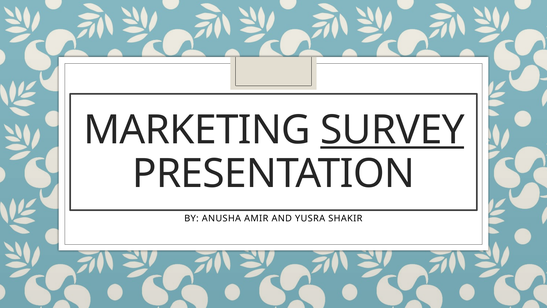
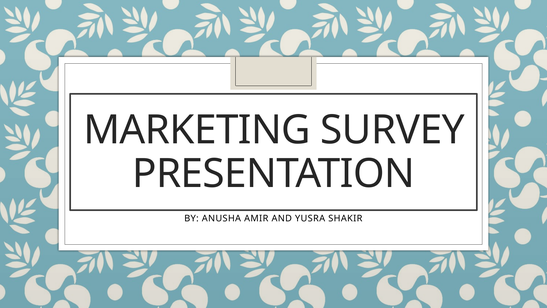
SURVEY underline: present -> none
